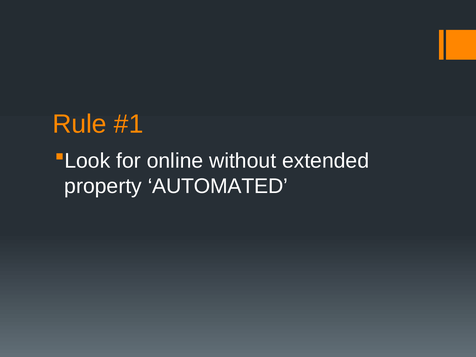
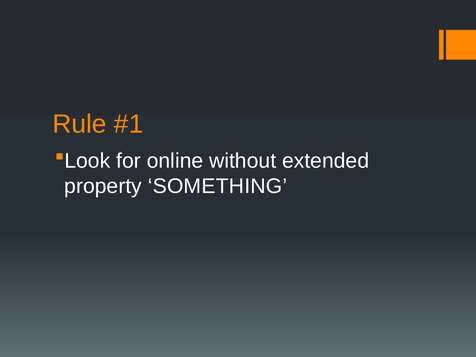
AUTOMATED: AUTOMATED -> SOMETHING
